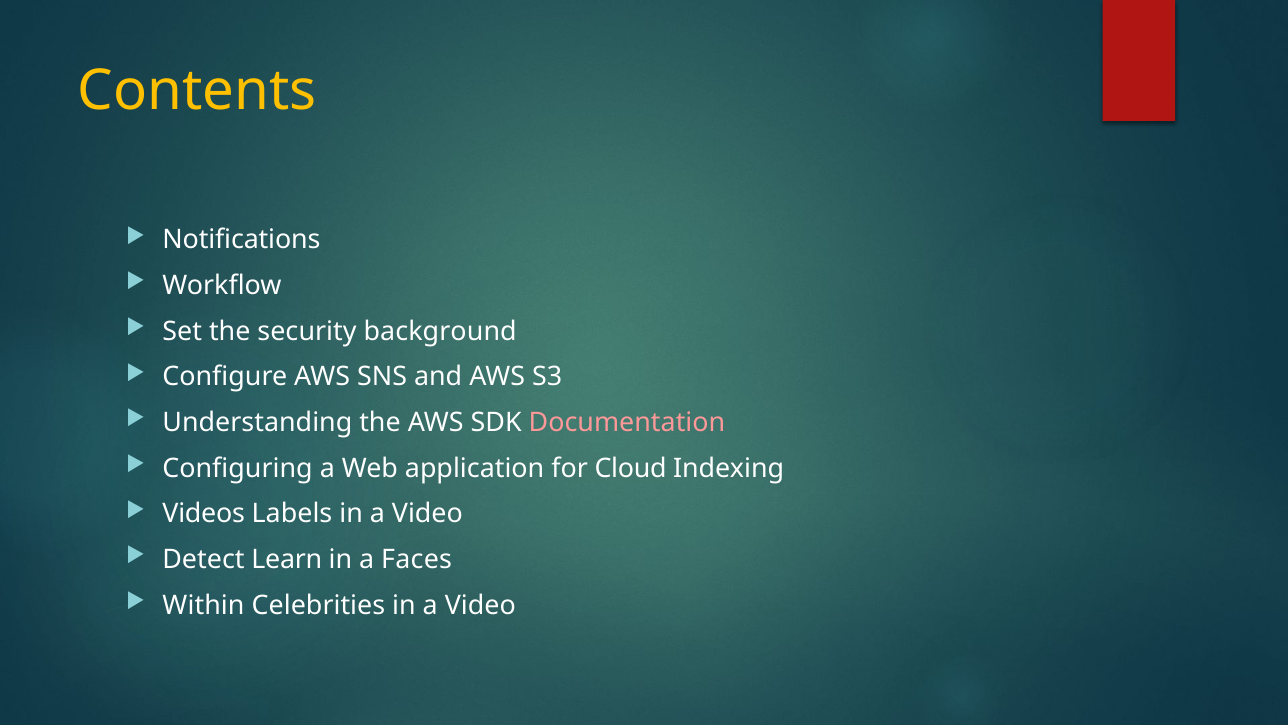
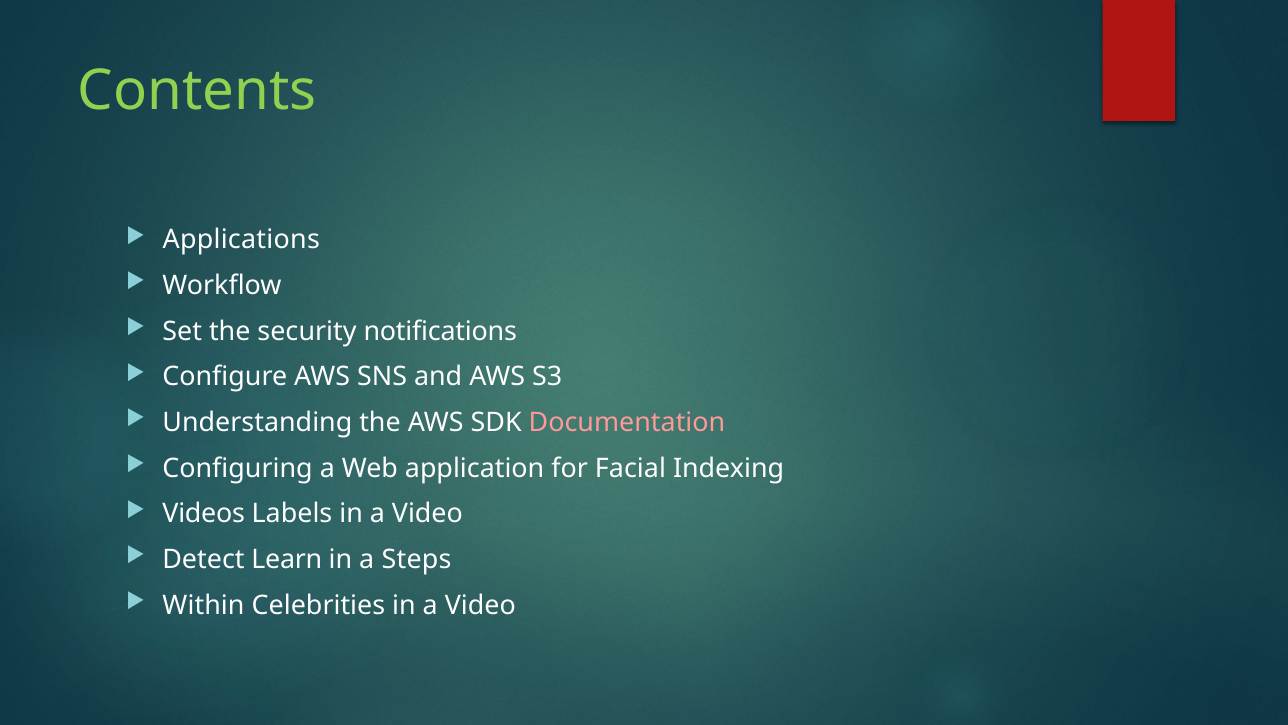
Contents colour: yellow -> light green
Notifications: Notifications -> Applications
background: background -> notifications
Cloud: Cloud -> Facial
Faces: Faces -> Steps
